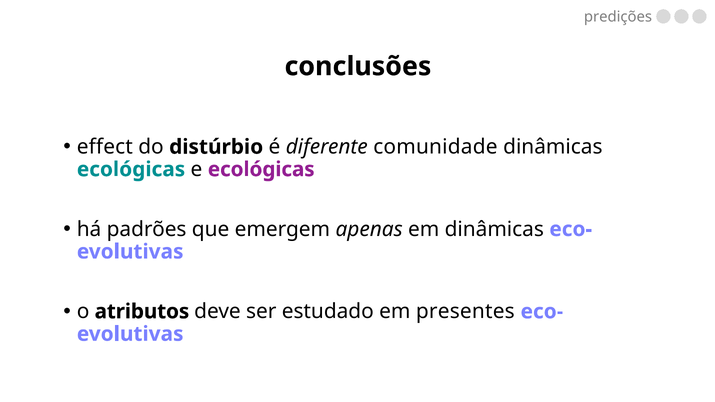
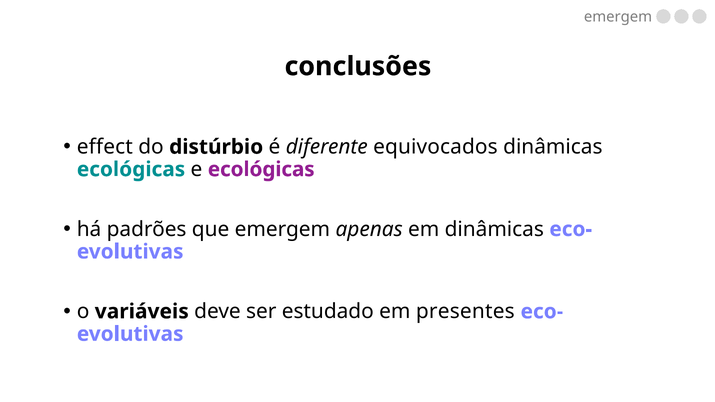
predições at (618, 17): predições -> emergem
comunidade: comunidade -> equivocados
atributos: atributos -> variáveis
